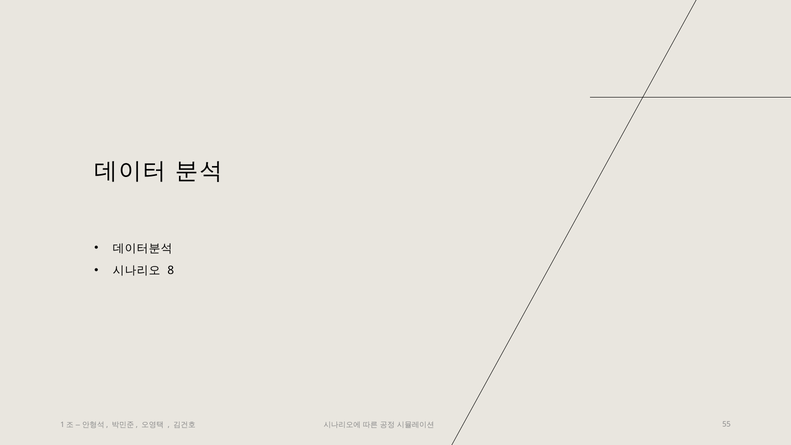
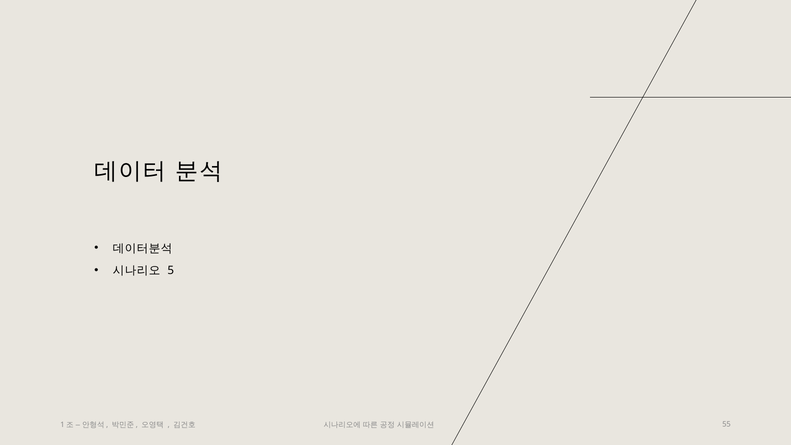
8: 8 -> 5
